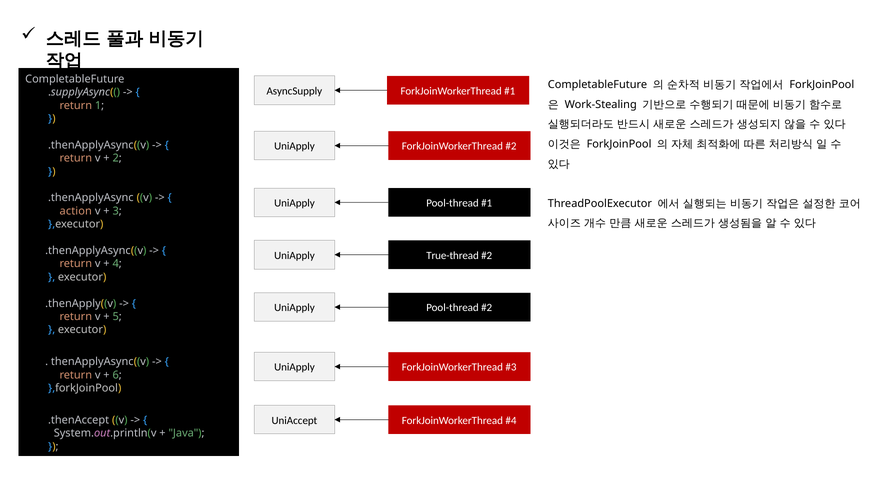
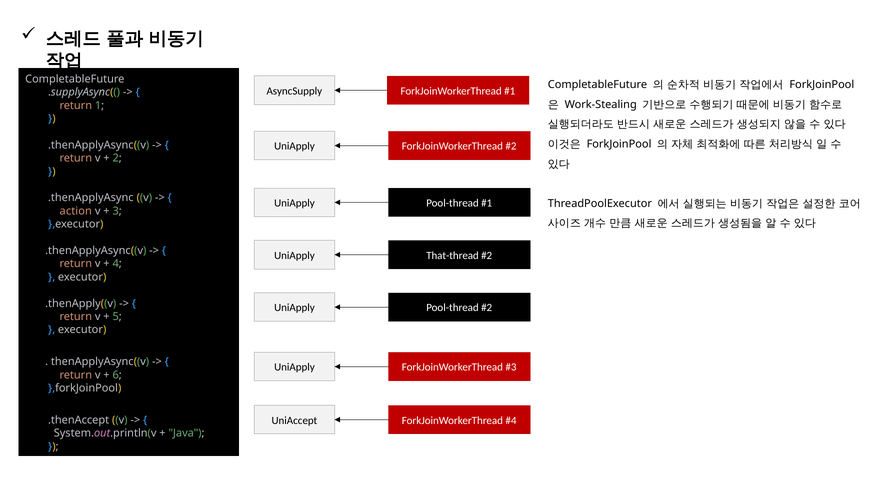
True-thread: True-thread -> That-thread
